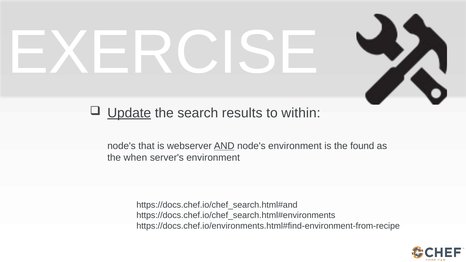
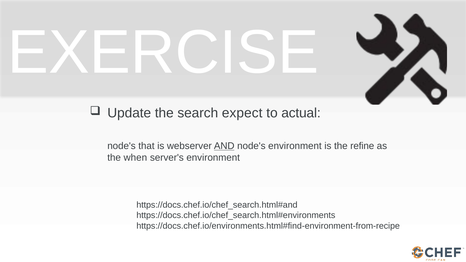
Update underline: present -> none
results: results -> expect
within: within -> actual
found: found -> refine
